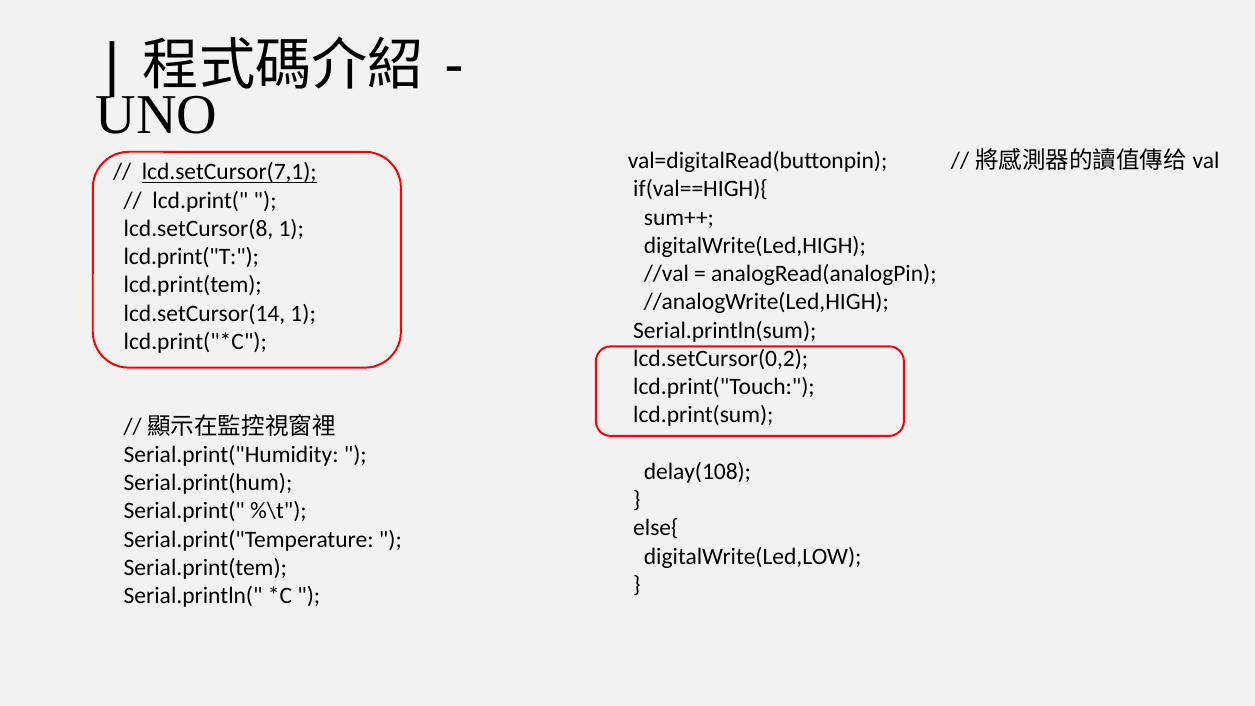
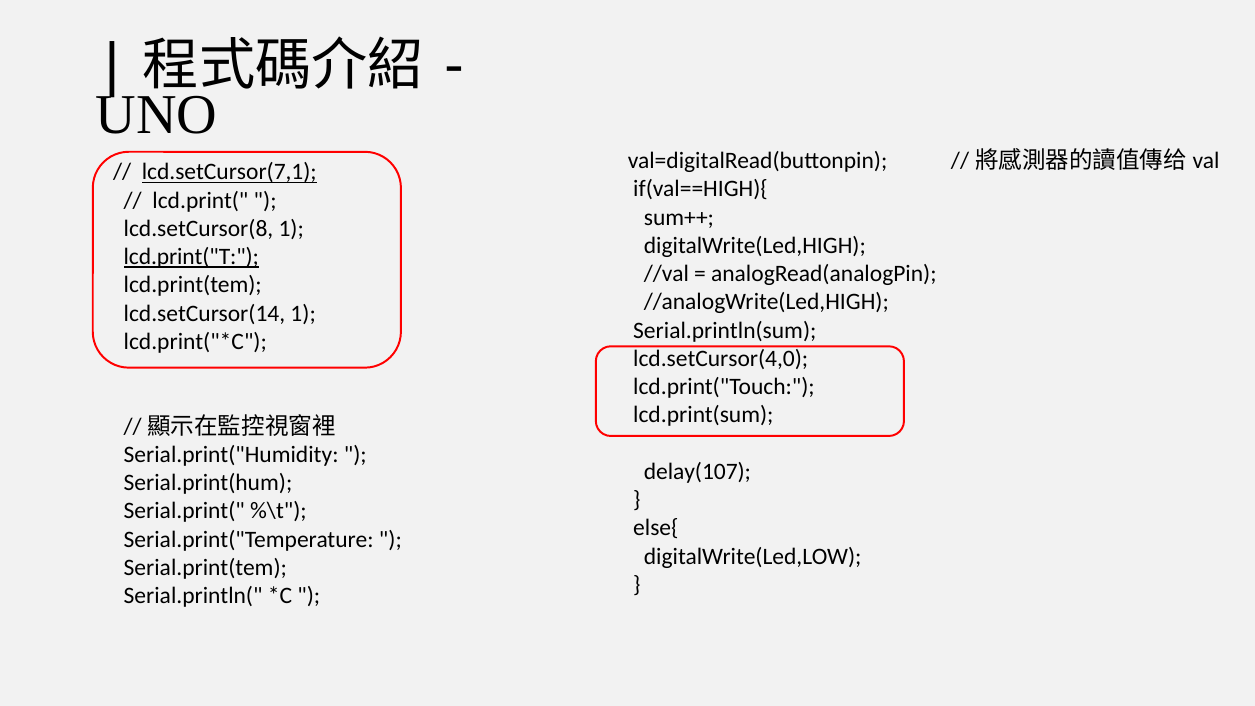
lcd.print("T underline: none -> present
lcd.setCursor(0,2: lcd.setCursor(0,2 -> lcd.setCursor(4,0
delay(108: delay(108 -> delay(107
